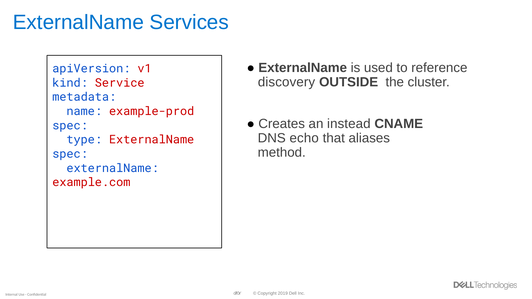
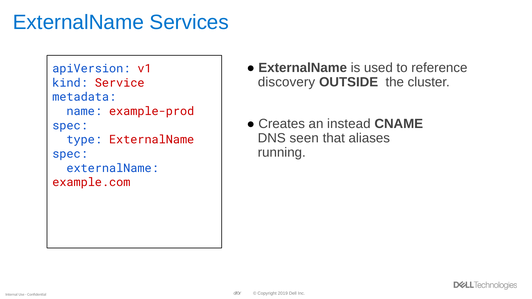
echo: echo -> seen
method: method -> running
